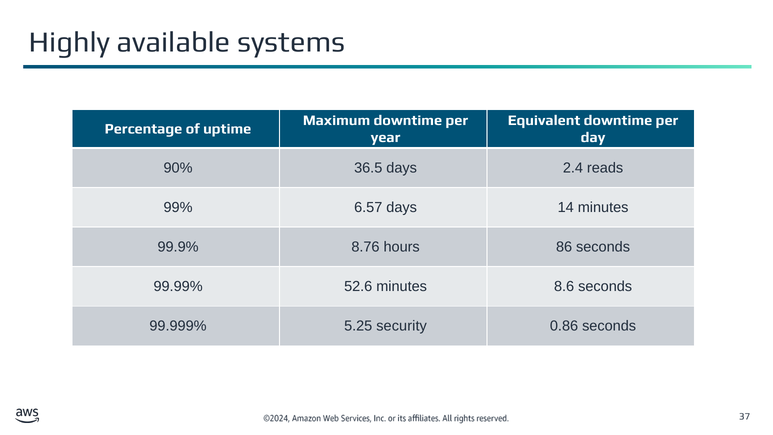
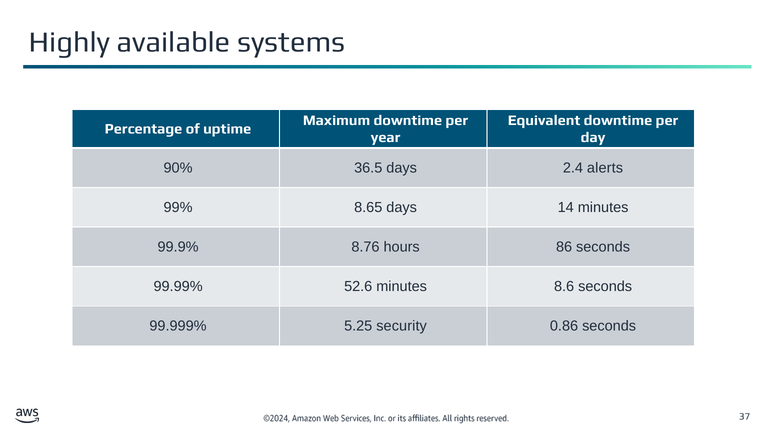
reads: reads -> alerts
6.57: 6.57 -> 8.65
